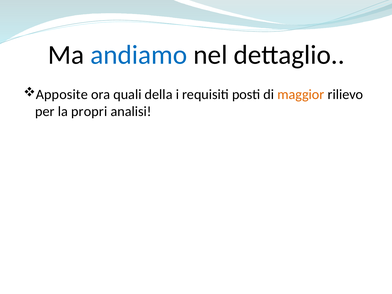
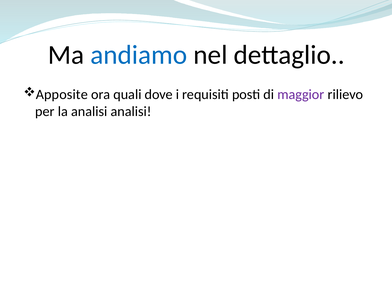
della: della -> dove
maggior colour: orange -> purple
la propri: propri -> analisi
